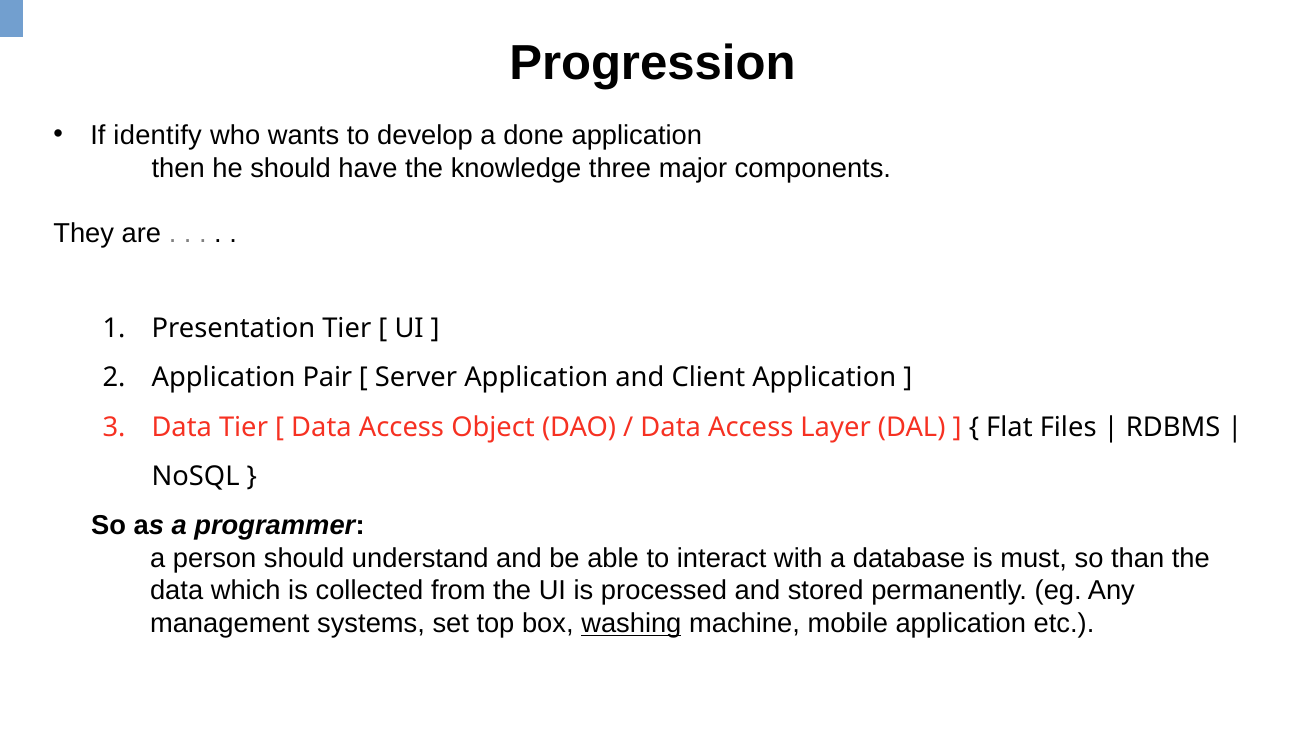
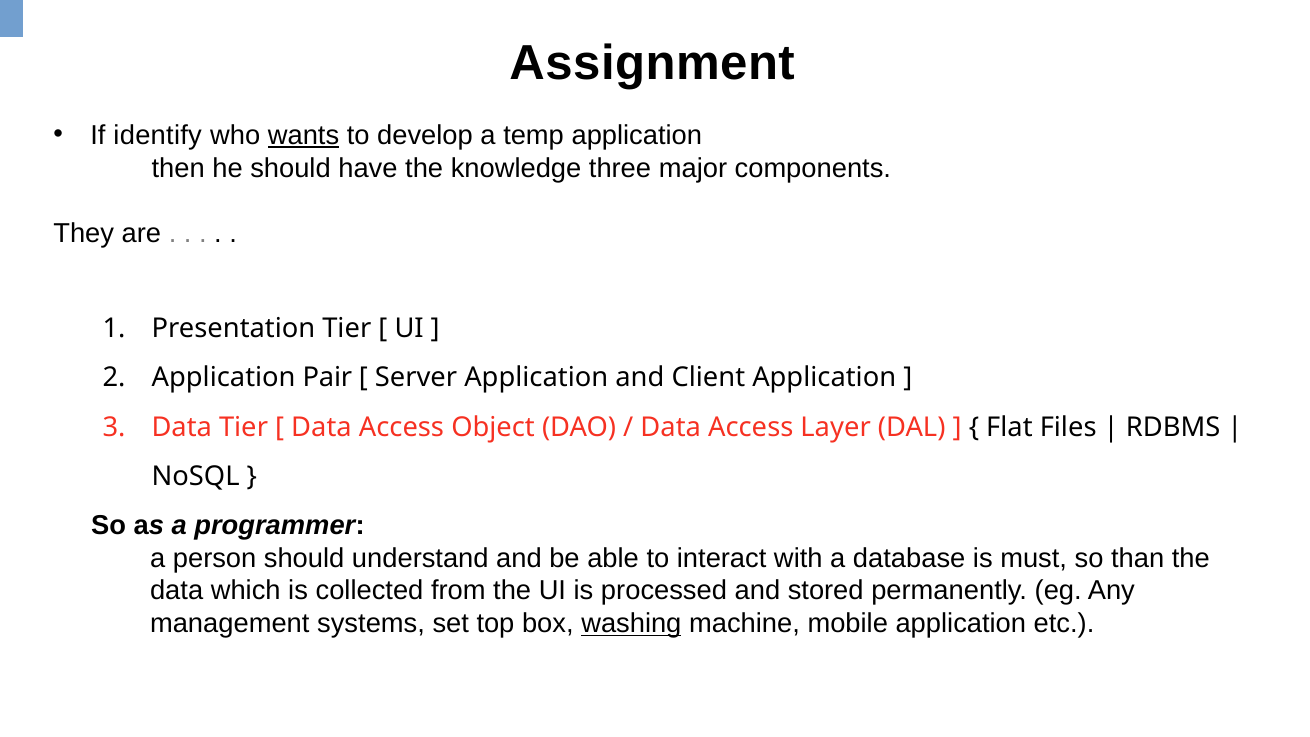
Progression: Progression -> Assignment
wants underline: none -> present
done: done -> temp
